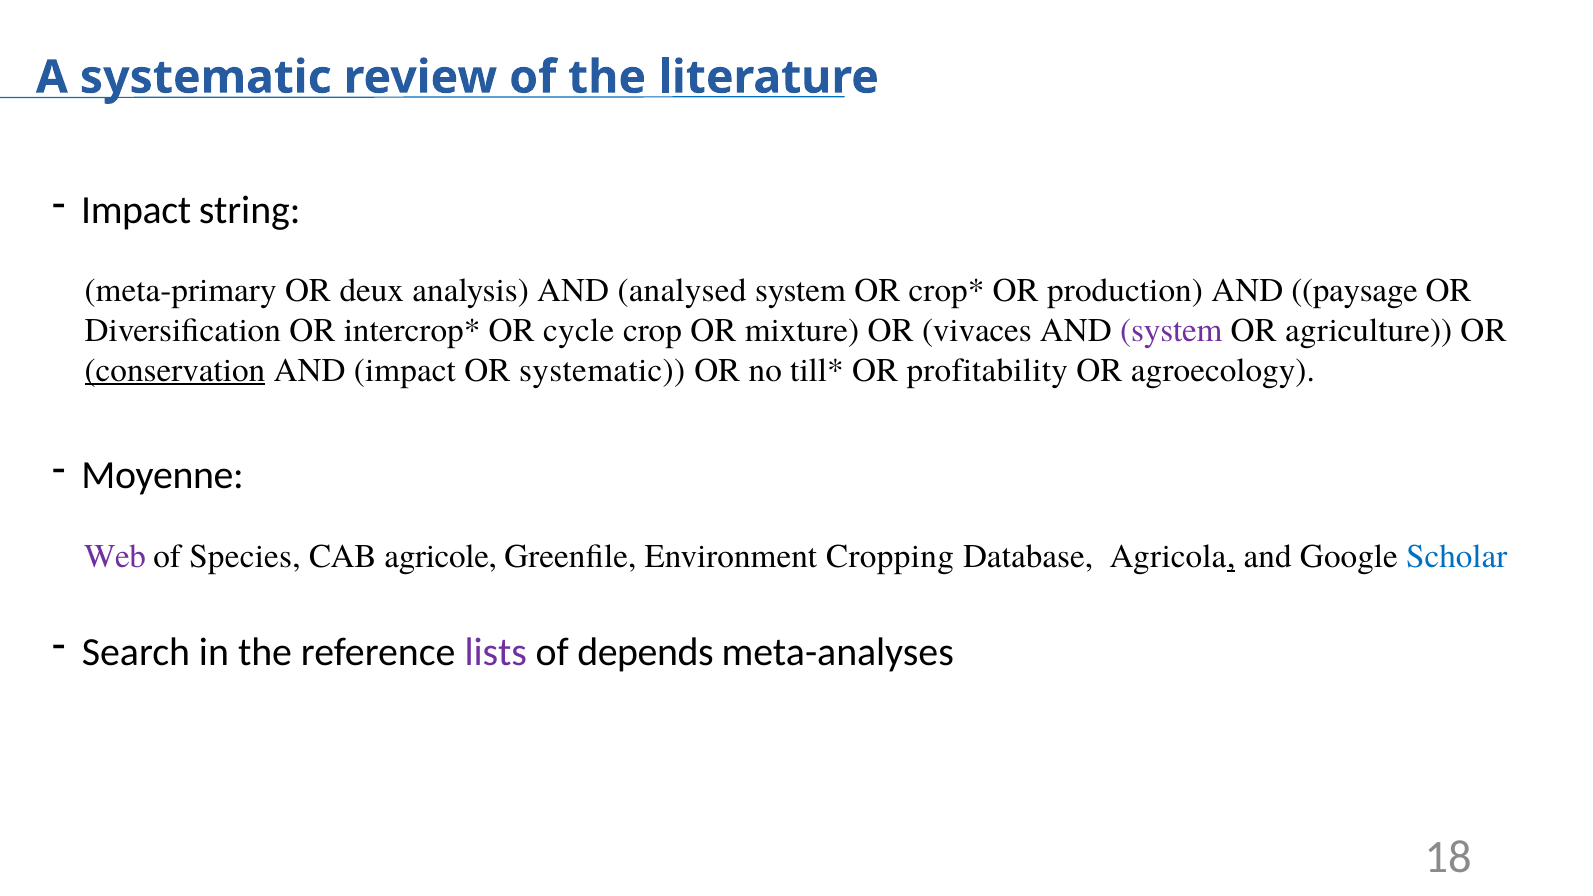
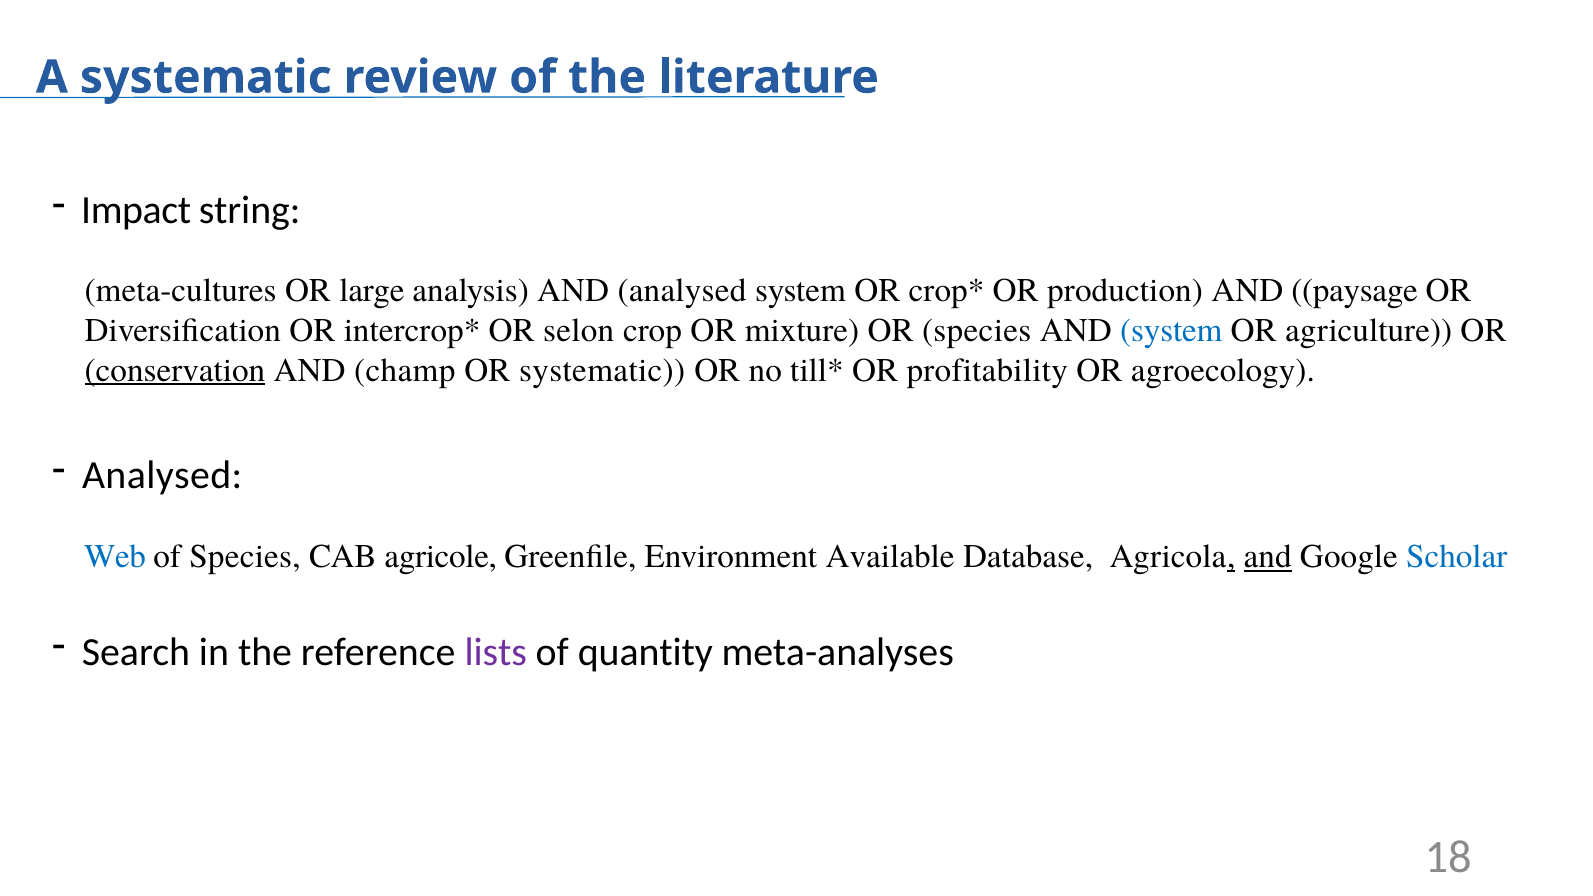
meta-primary: meta-primary -> meta-cultures
deux: deux -> large
cycle: cycle -> selon
OR vivaces: vivaces -> species
system at (1171, 330) colour: purple -> blue
AND impact: impact -> champ
Moyenne at (163, 476): Moyenne -> Analysed
Web colour: purple -> blue
Cropping: Cropping -> Available
and at (1268, 557) underline: none -> present
depends: depends -> quantity
